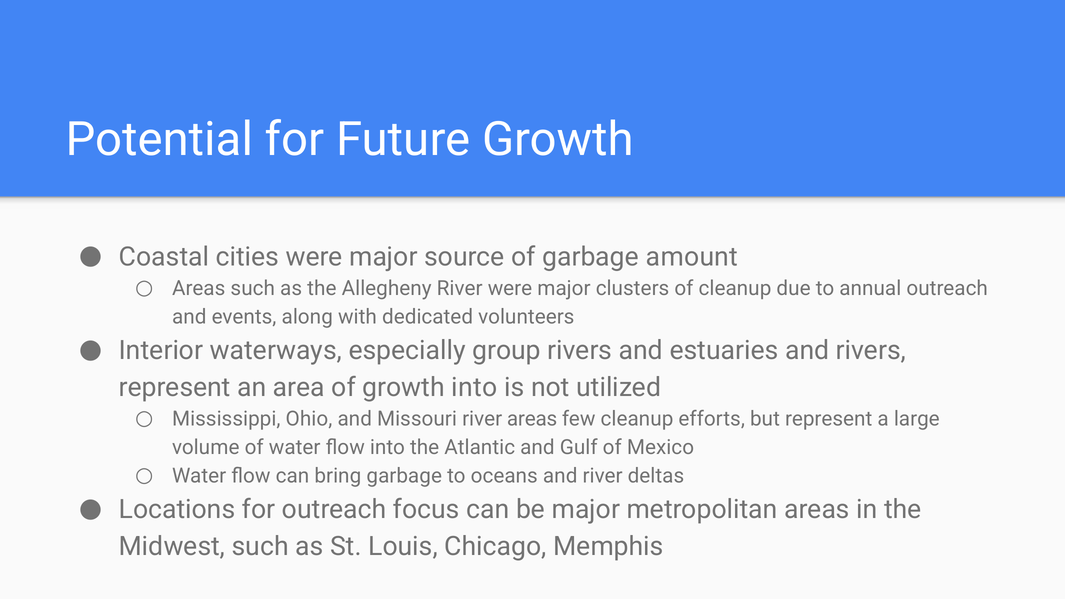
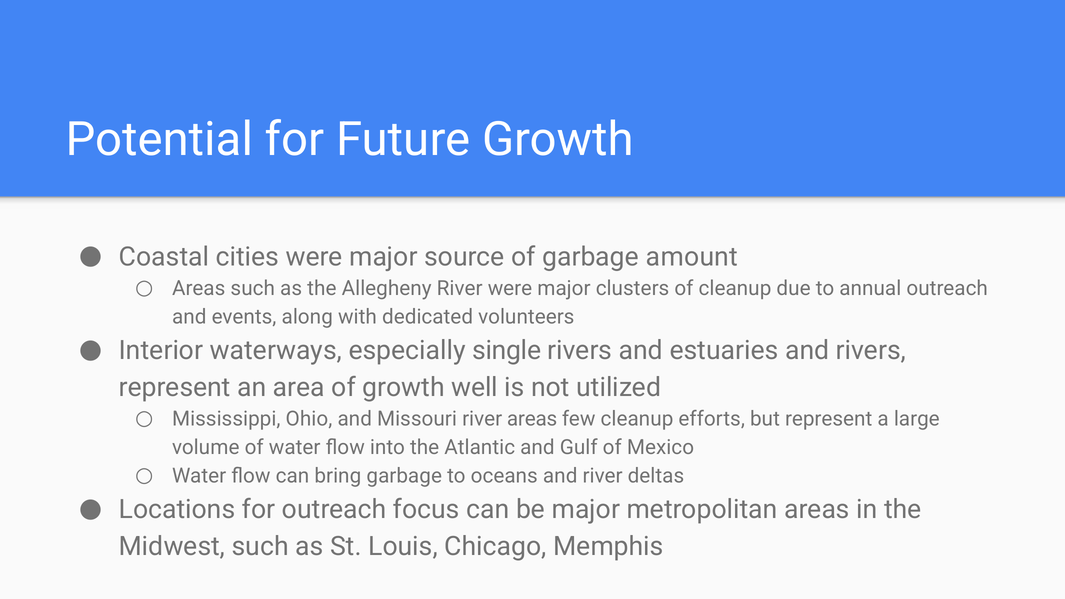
group: group -> single
growth into: into -> well
